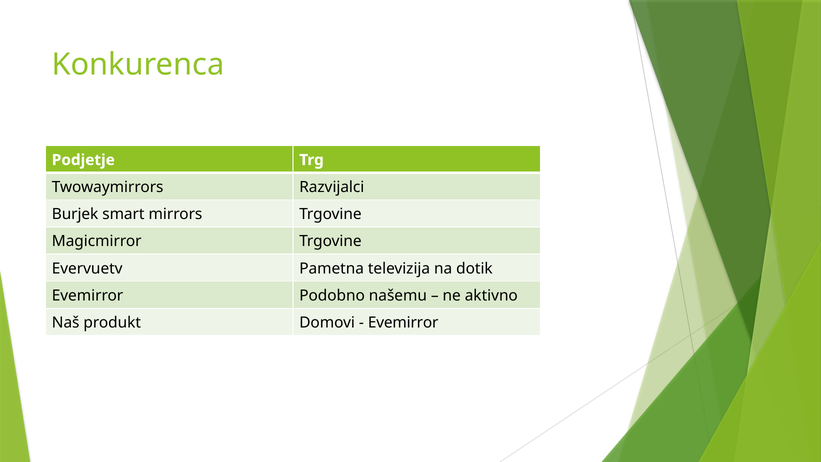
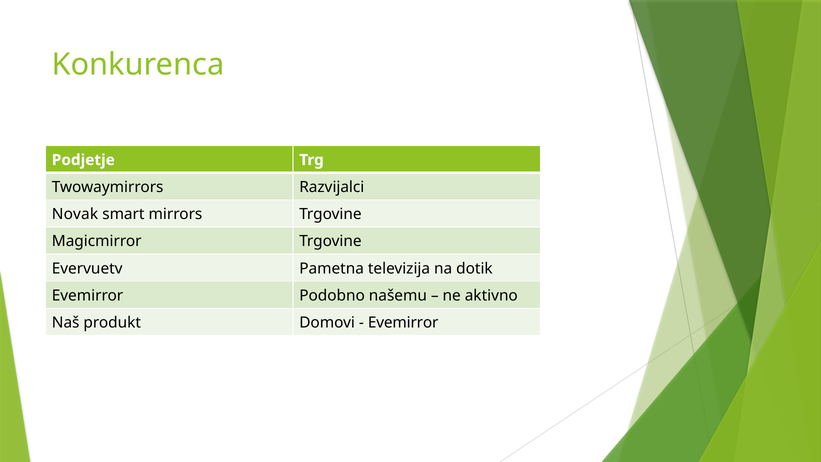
Burjek: Burjek -> Novak
